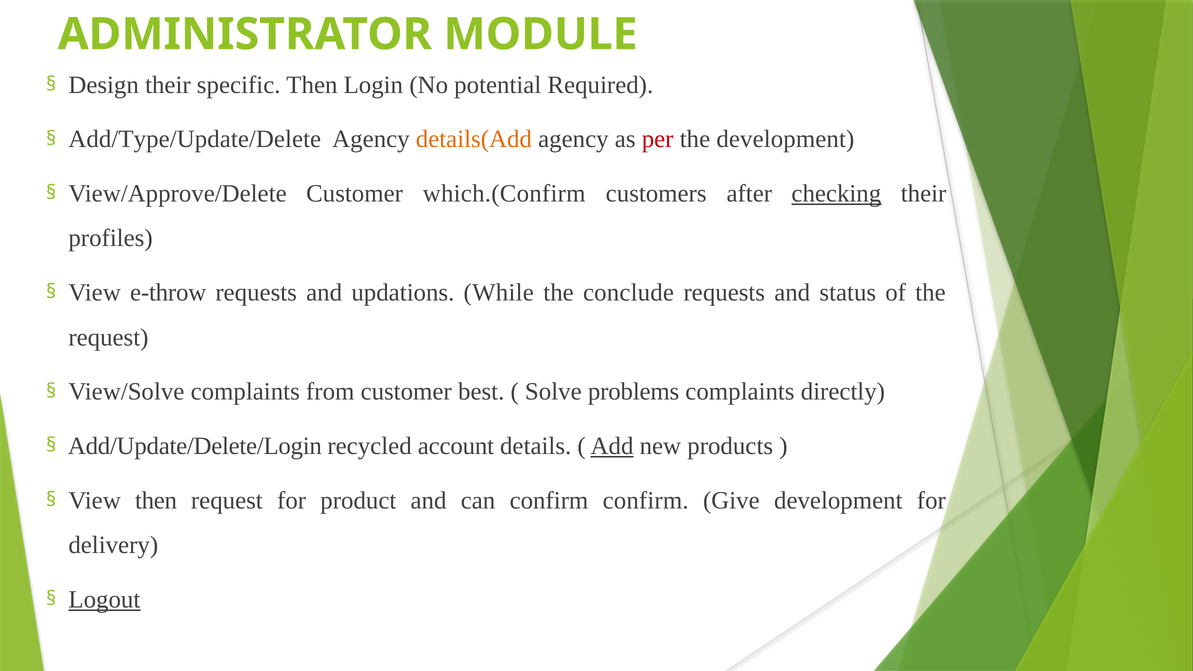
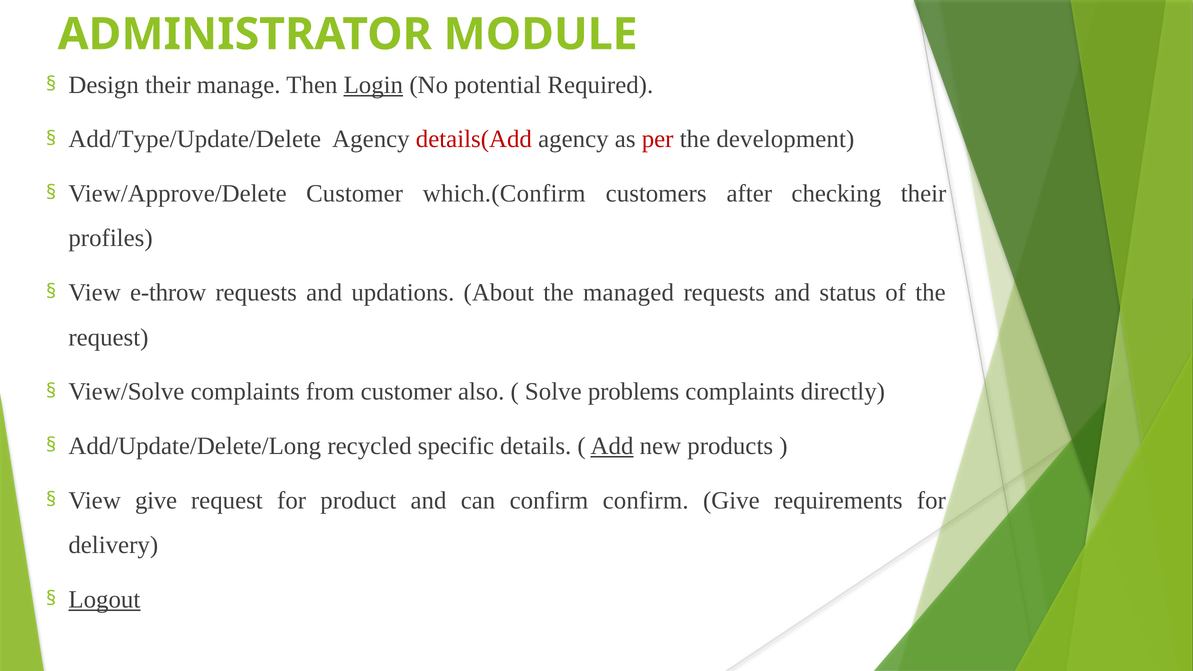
specific: specific -> manage
Login underline: none -> present
details(Add colour: orange -> red
checking underline: present -> none
While: While -> About
conclude: conclude -> managed
best: best -> also
Add/Update/Delete/Login: Add/Update/Delete/Login -> Add/Update/Delete/Long
account: account -> specific
View then: then -> give
Give development: development -> requirements
